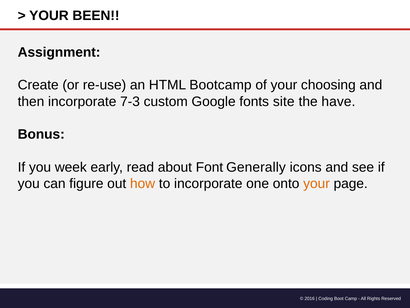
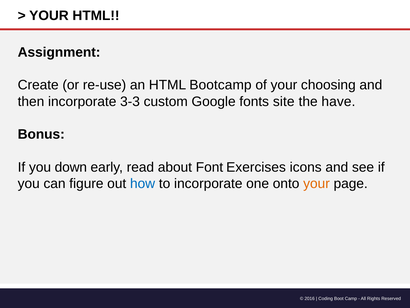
YOUR BEEN: BEEN -> HTML
7-3: 7-3 -> 3-3
week: week -> down
Generally: Generally -> Exercises
how colour: orange -> blue
